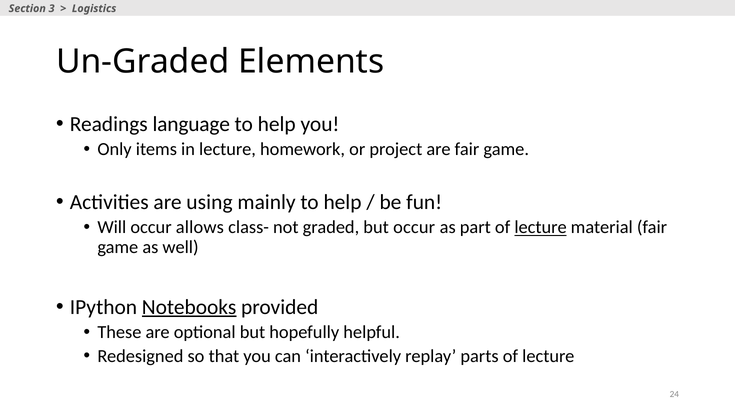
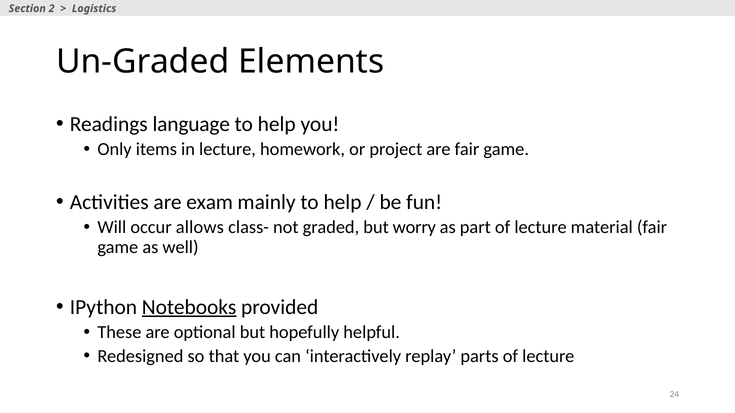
3: 3 -> 2
using: using -> exam
but occur: occur -> worry
lecture at (541, 228) underline: present -> none
